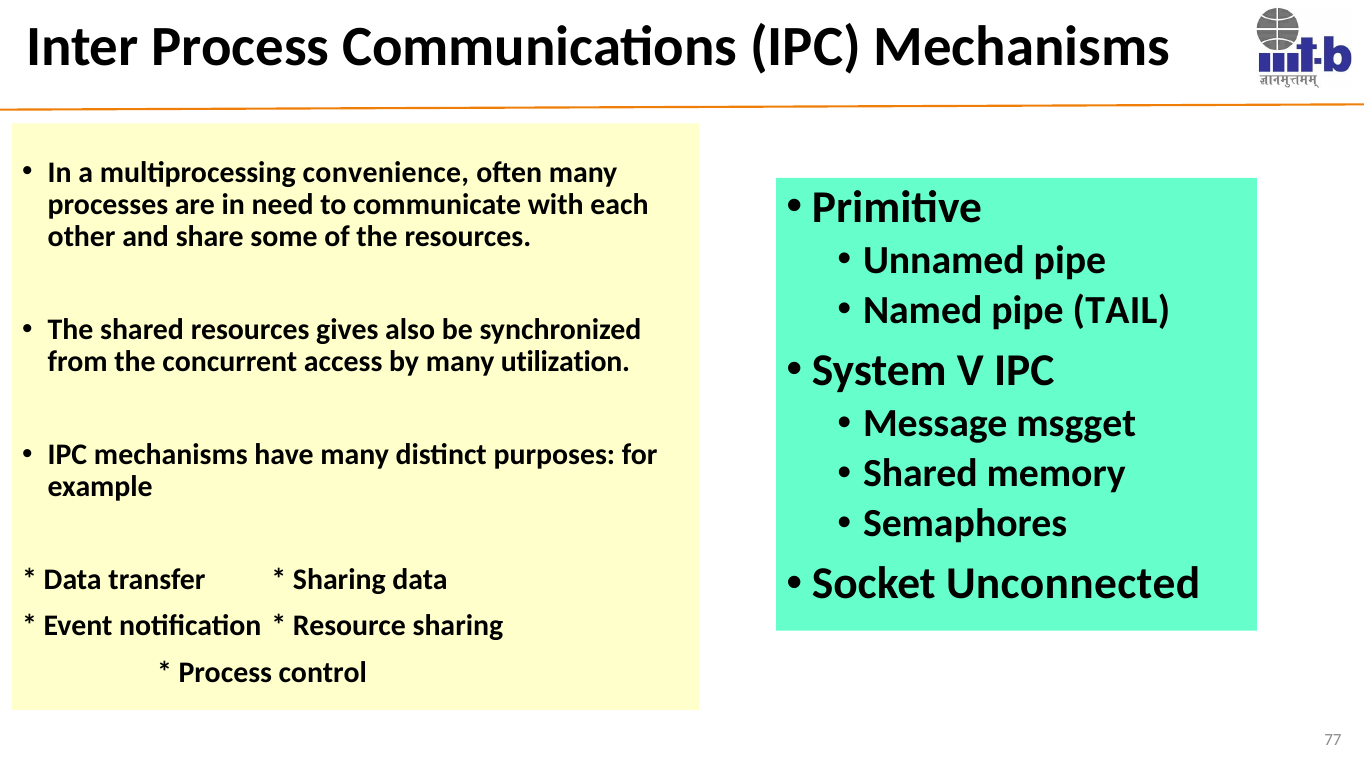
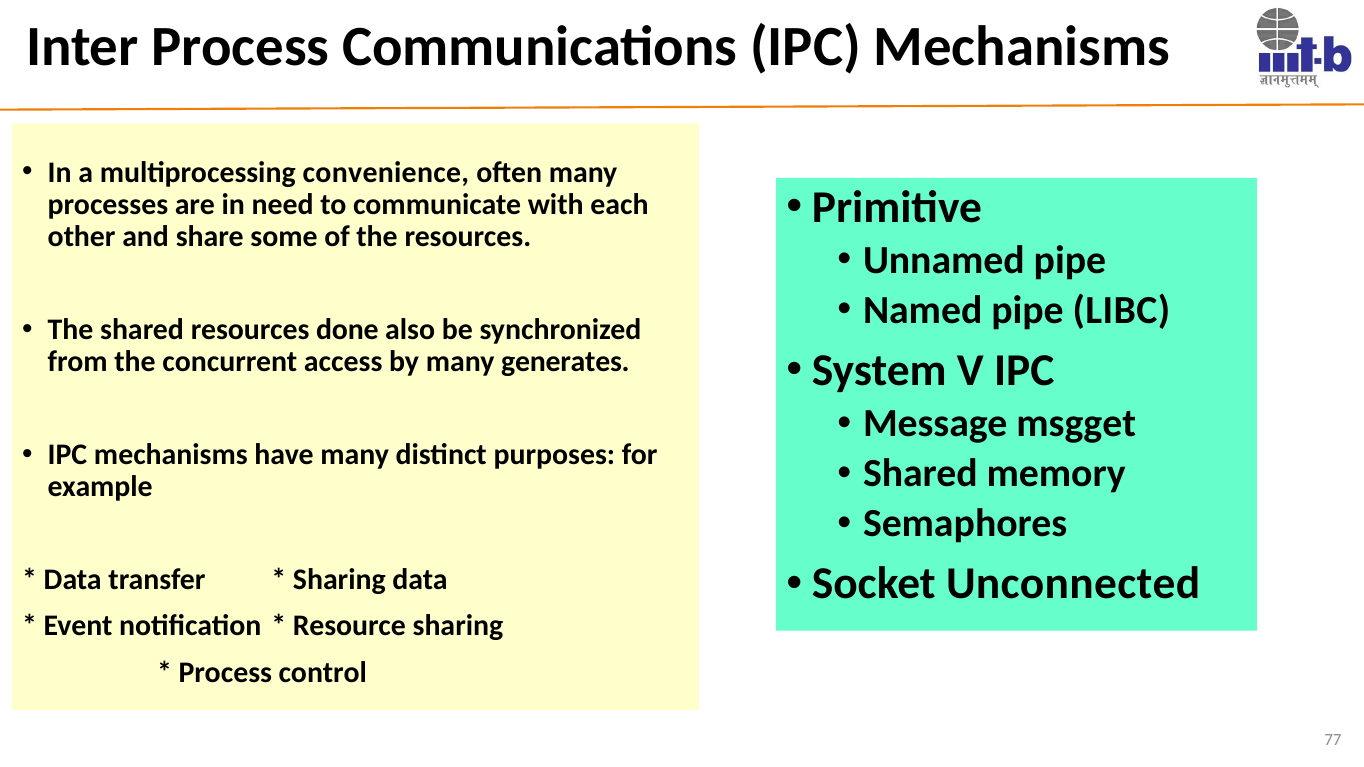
TAIL: TAIL -> LIBC
gives: gives -> done
utilization: utilization -> generates
